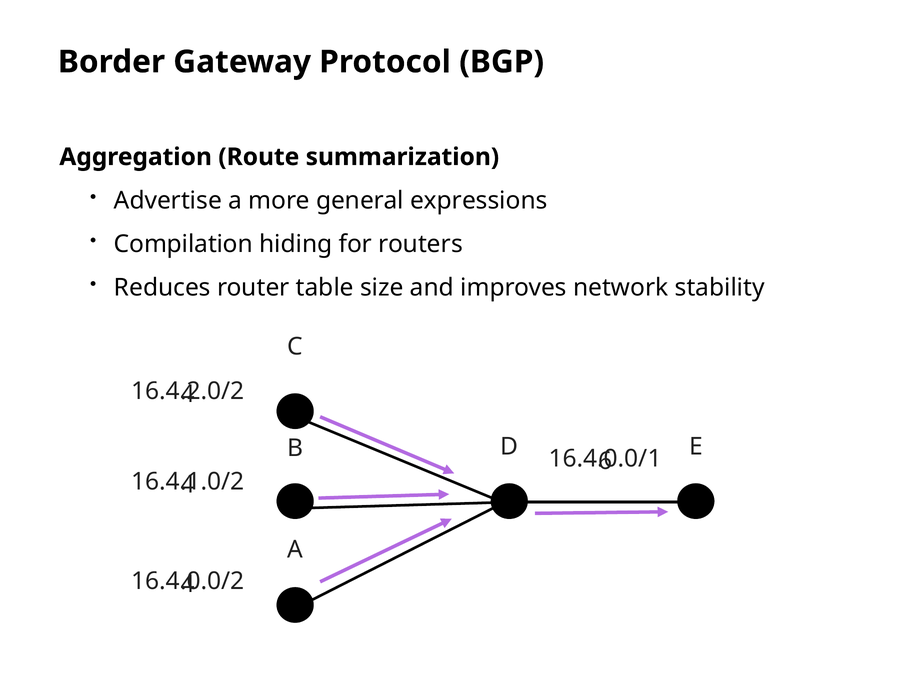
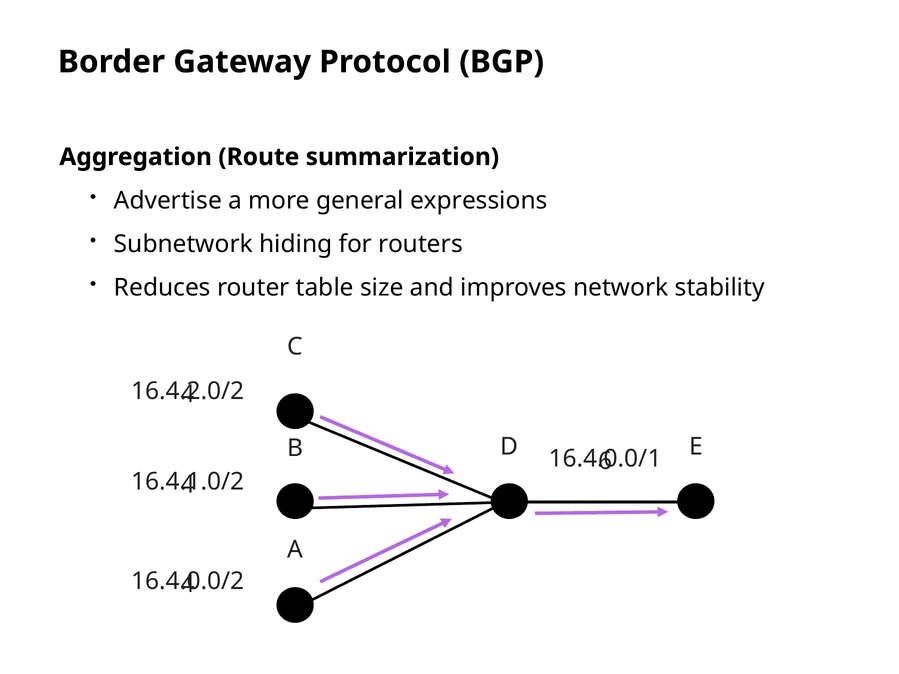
Compilation: Compilation -> Subnetwork
